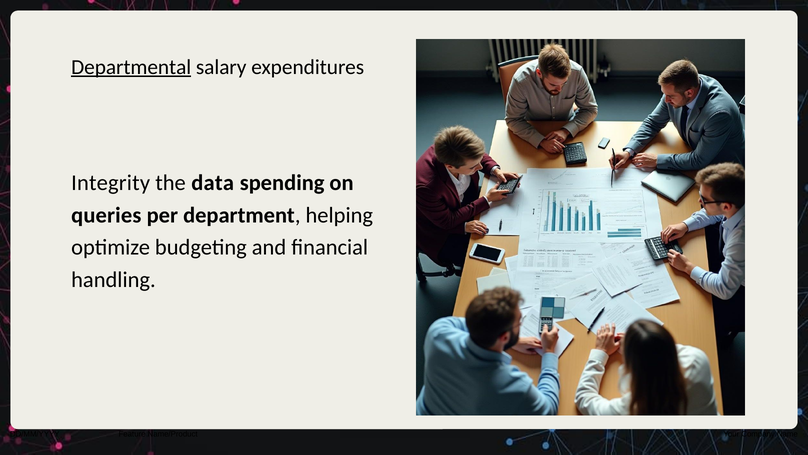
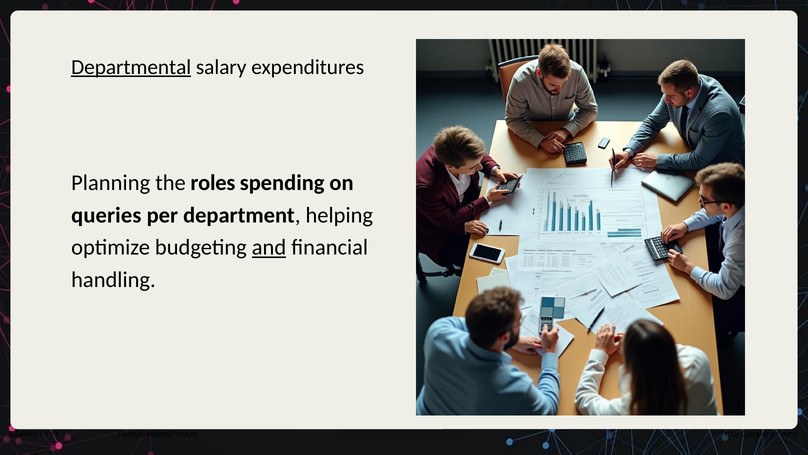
Integrity: Integrity -> Planning
data: data -> roles
and underline: none -> present
